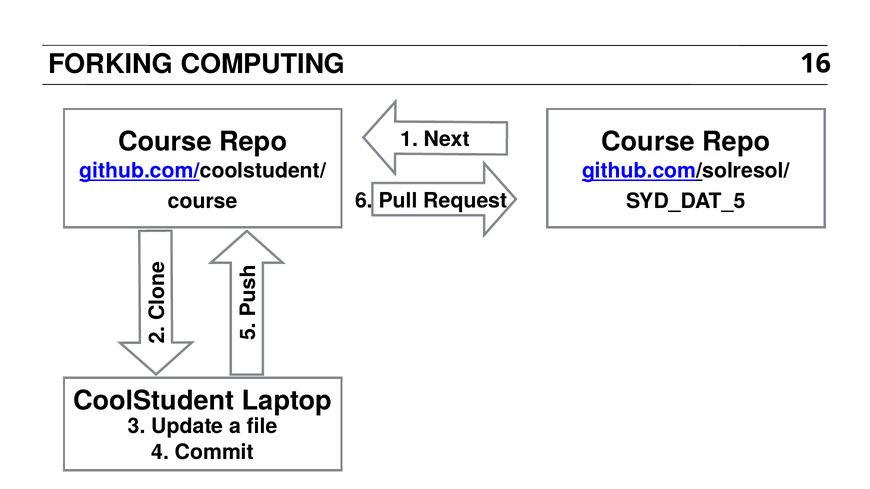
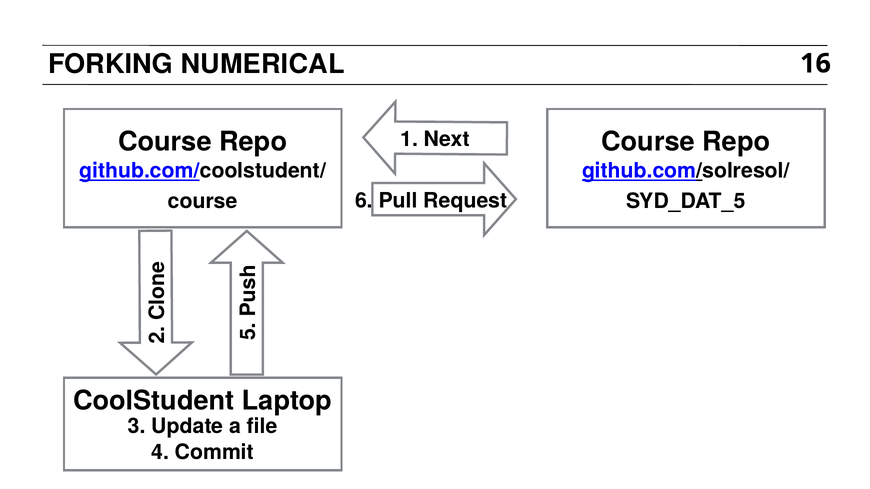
COMPUTING: COMPUTING -> NUMERICAL
